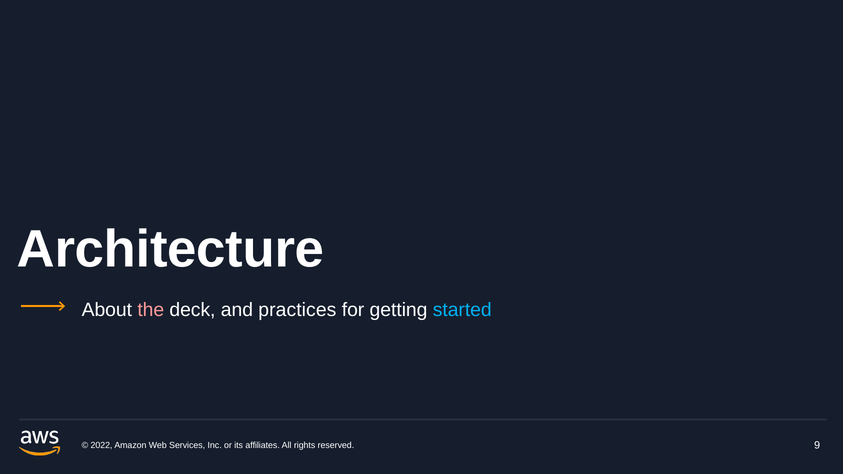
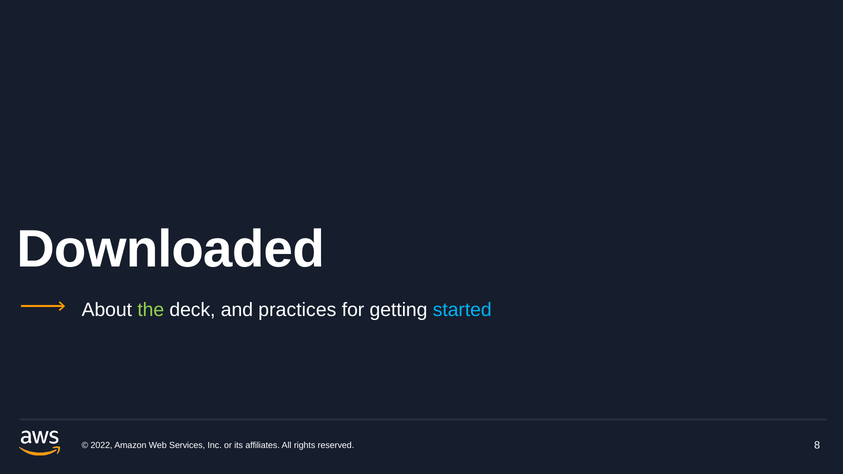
Architecture: Architecture -> Downloaded
the colour: pink -> light green
9: 9 -> 8
